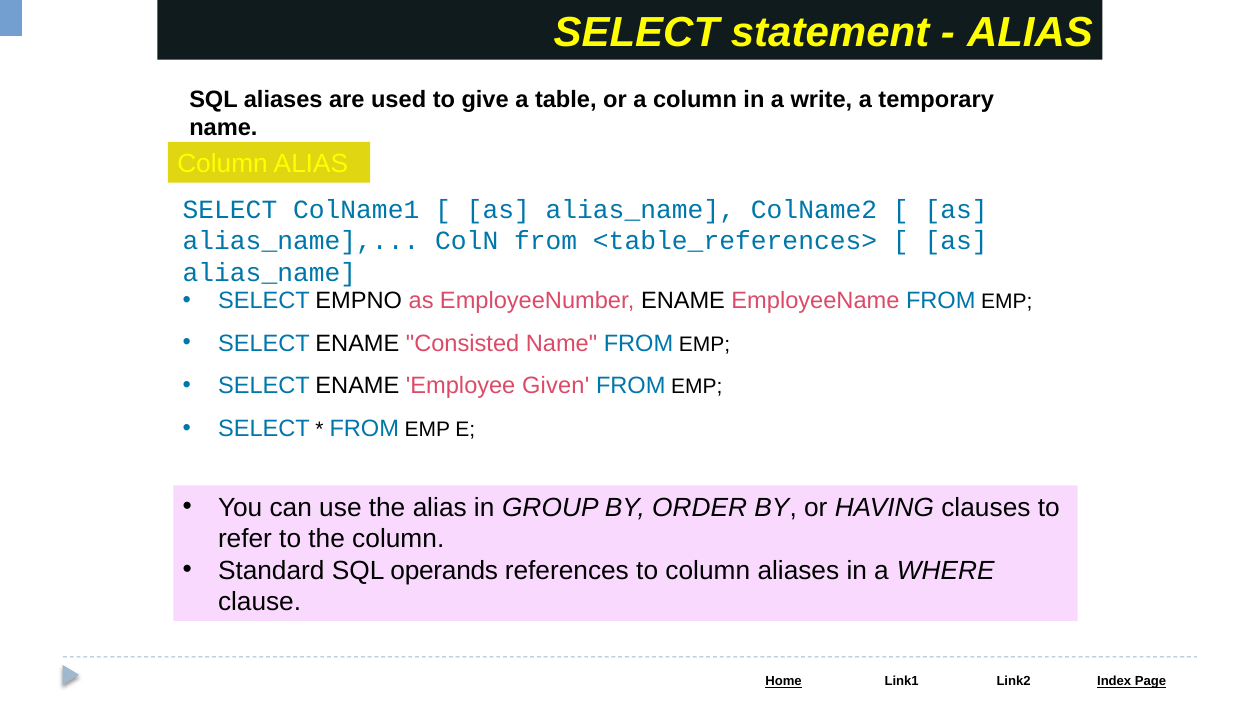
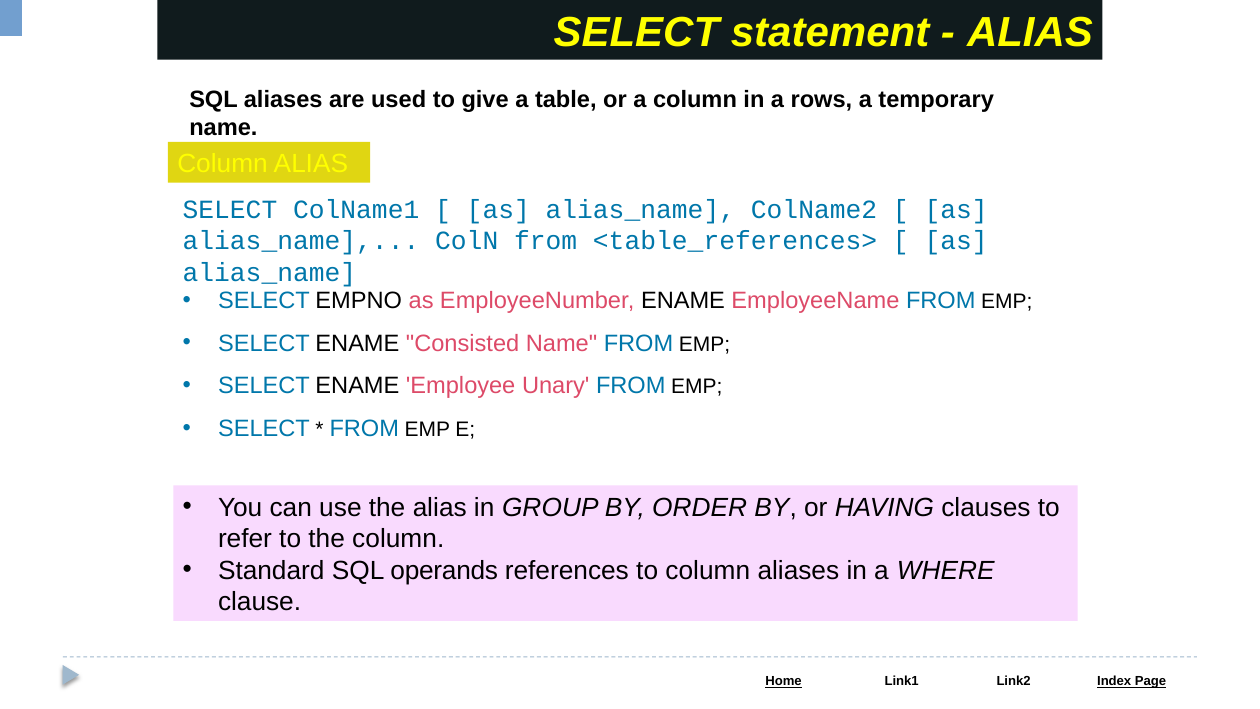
write: write -> rows
Given: Given -> Unary
